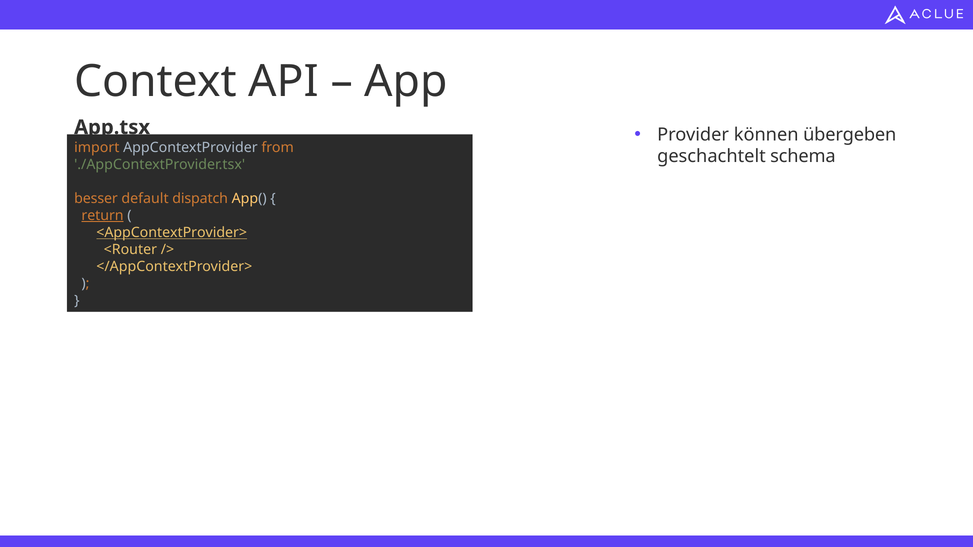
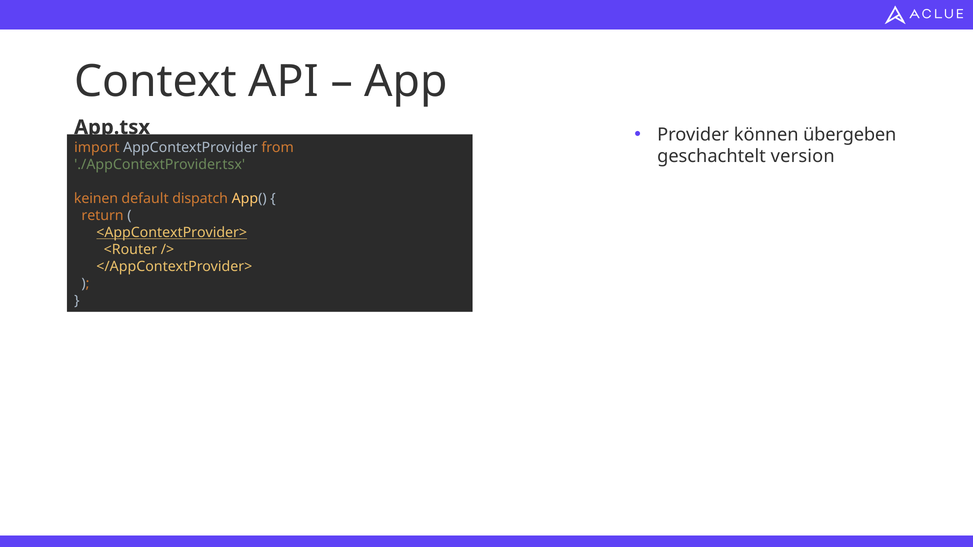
schema: schema -> version
besser: besser -> keinen
return underline: present -> none
